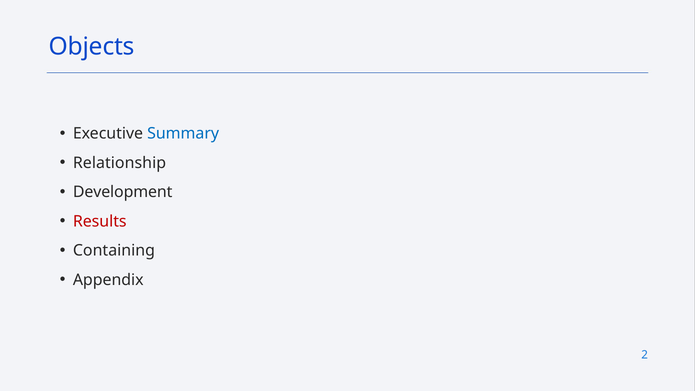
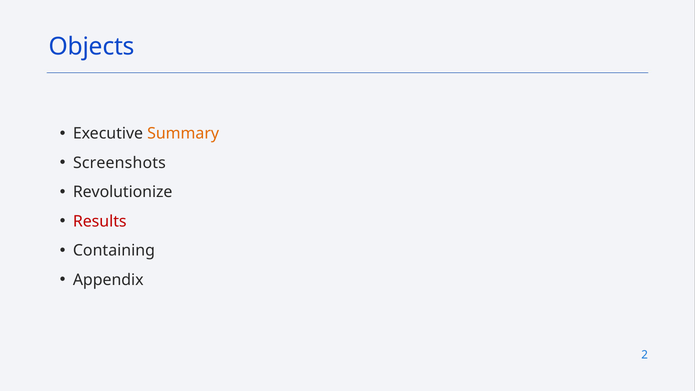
Summary colour: blue -> orange
Relationship: Relationship -> Screenshots
Development: Development -> Revolutionize
